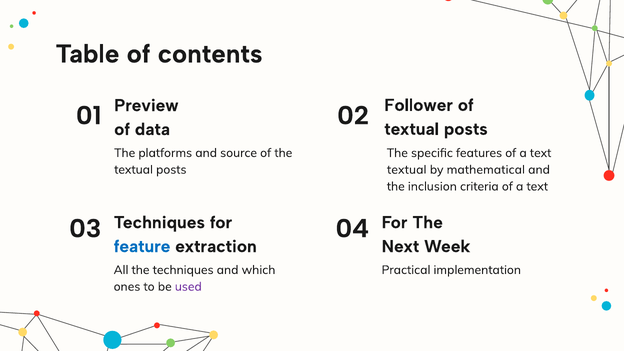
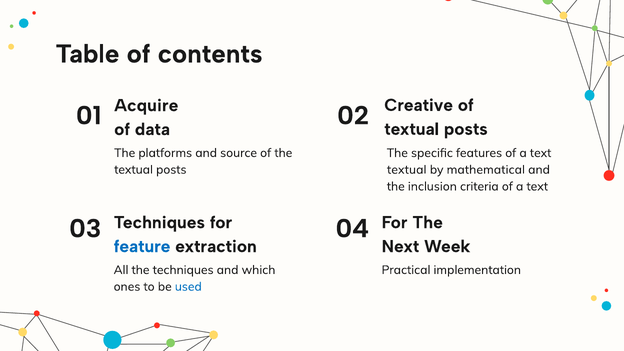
Preview: Preview -> Acquire
Follower: Follower -> Creative
used colour: purple -> blue
